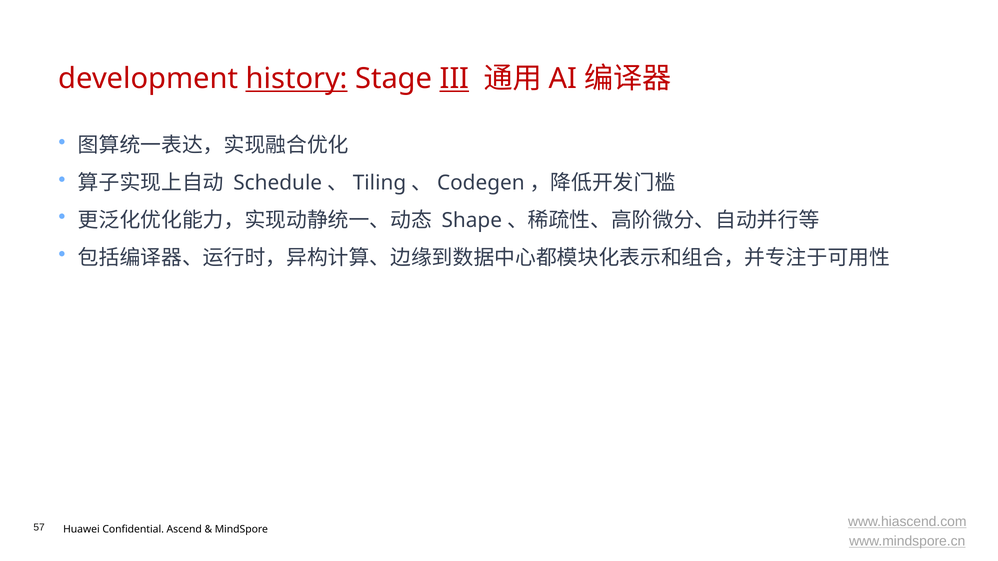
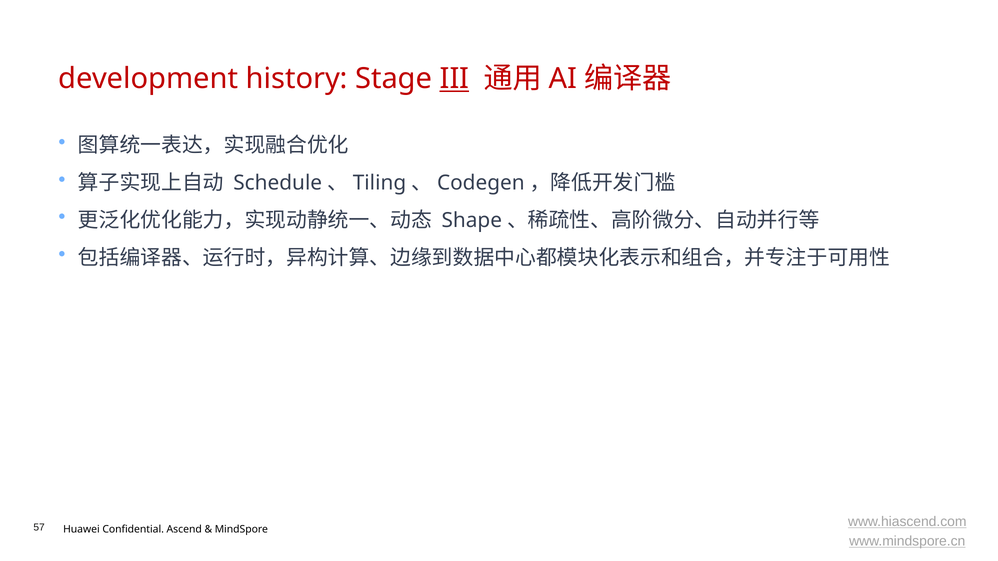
history underline: present -> none
